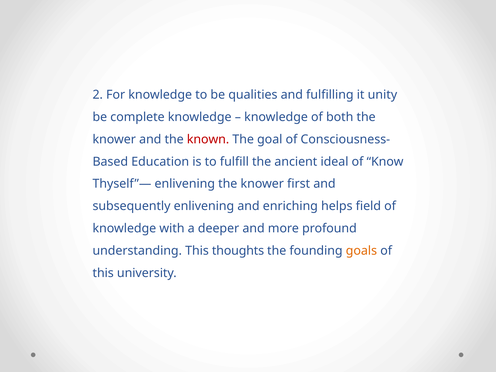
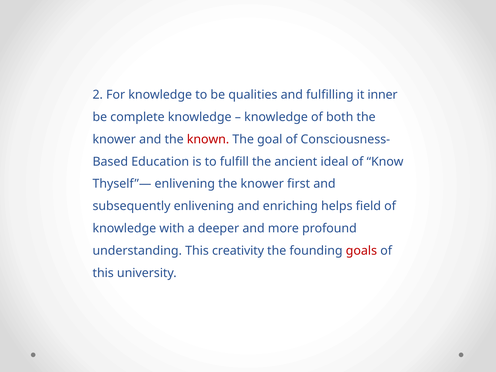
unity: unity -> inner
thoughts: thoughts -> creativity
goals colour: orange -> red
